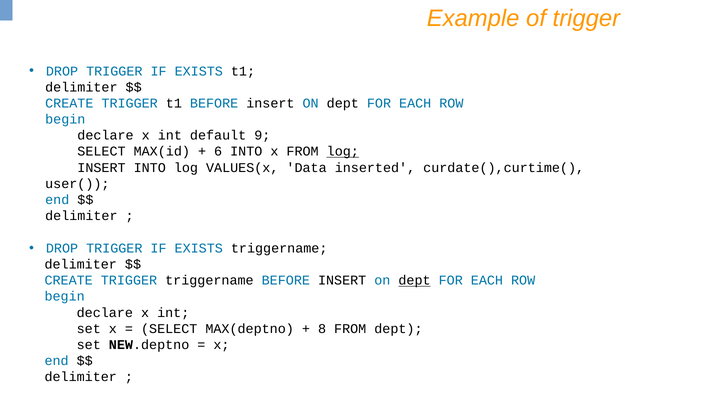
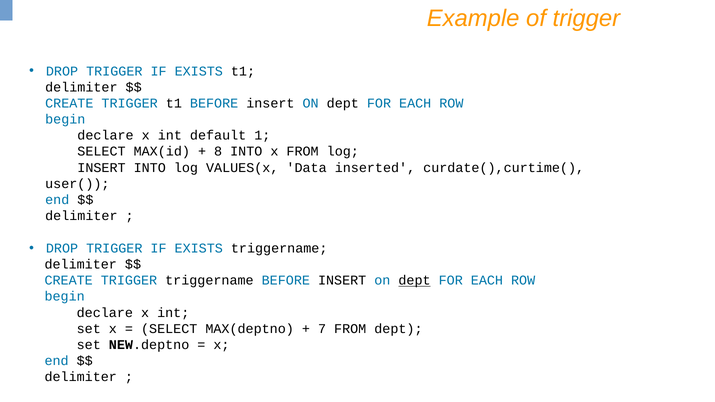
9: 9 -> 1
6: 6 -> 8
log at (343, 152) underline: present -> none
8: 8 -> 7
